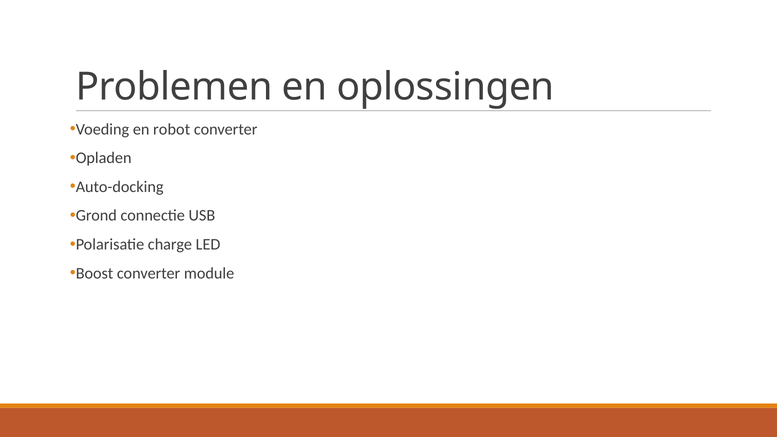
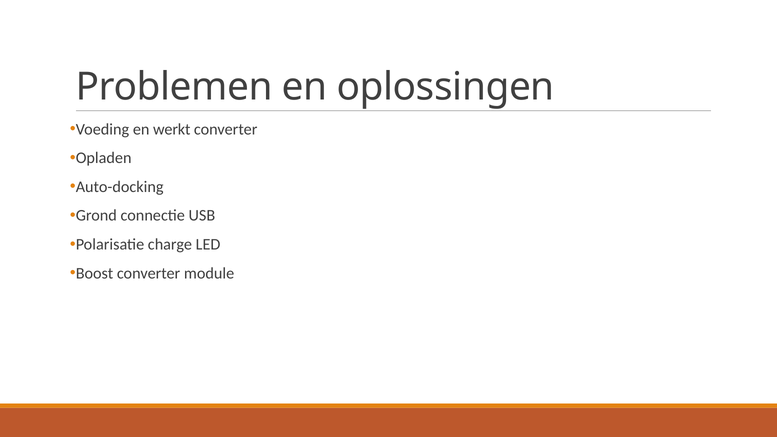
robot: robot -> werkt
